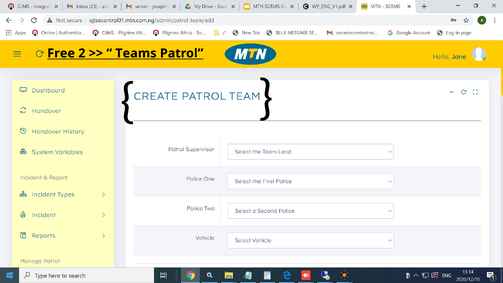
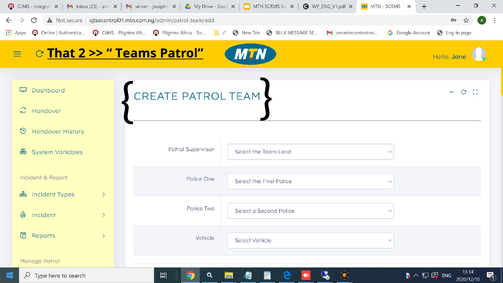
Free: Free -> That
